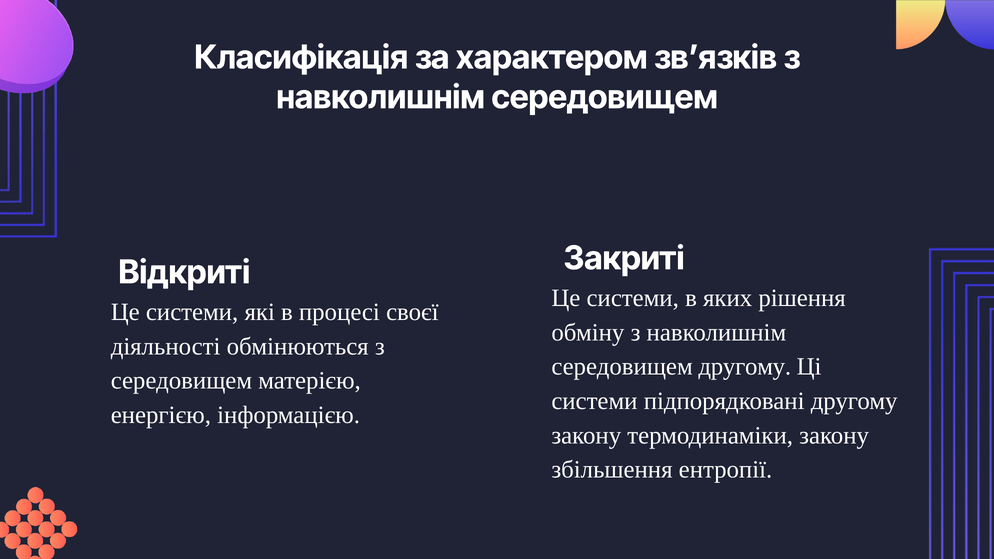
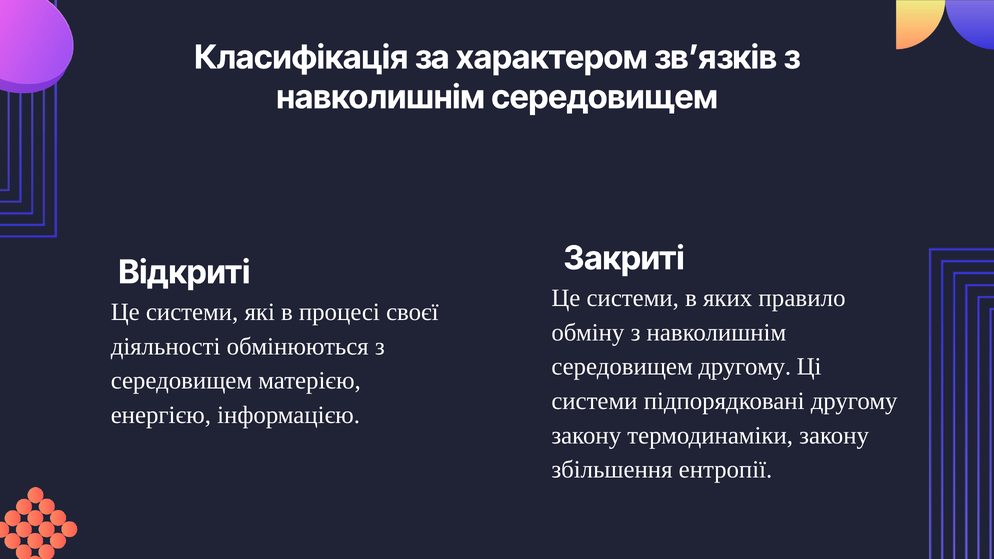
рішення: рішення -> правило
